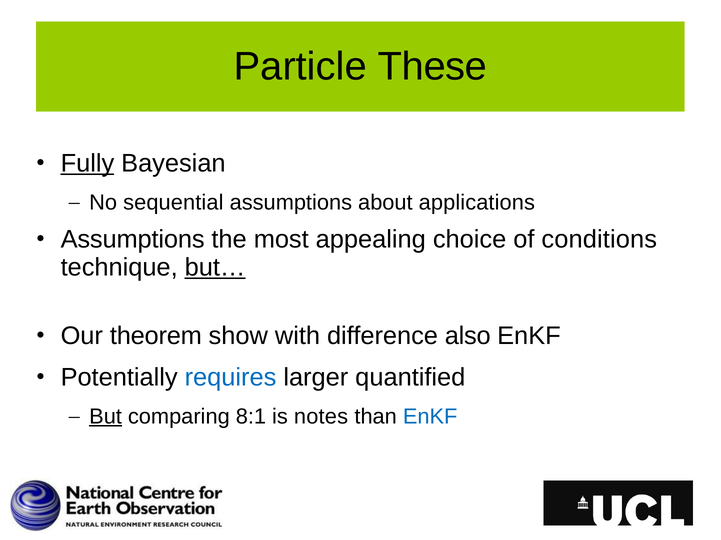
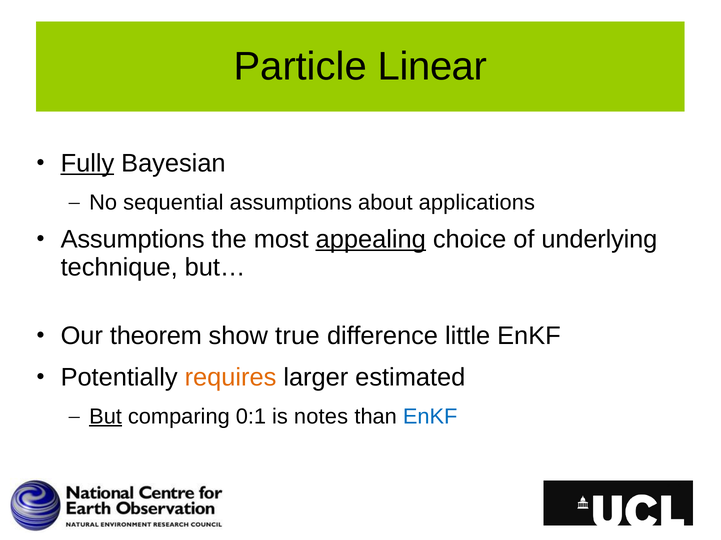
These: These -> Linear
appealing underline: none -> present
conditions: conditions -> underlying
but… underline: present -> none
with: with -> true
also: also -> little
requires colour: blue -> orange
quantified: quantified -> estimated
8:1: 8:1 -> 0:1
